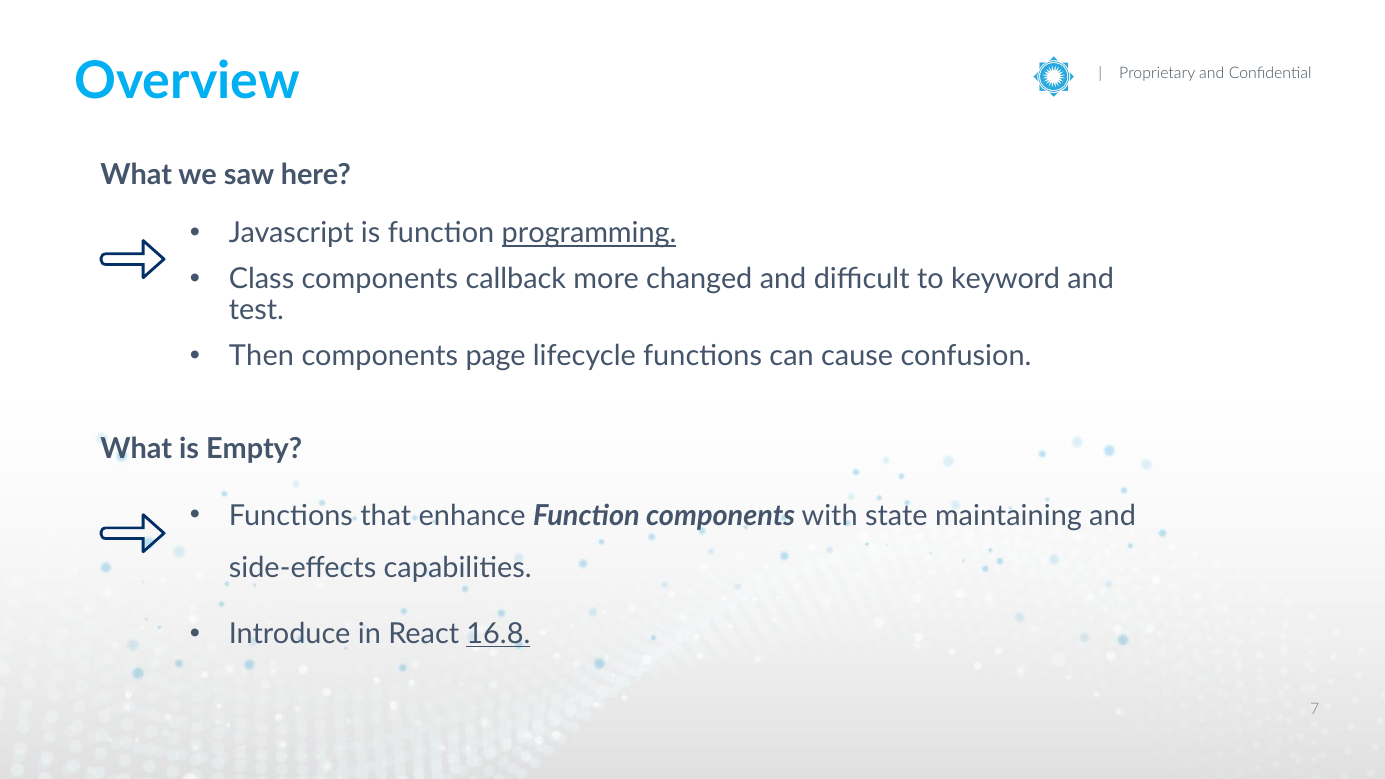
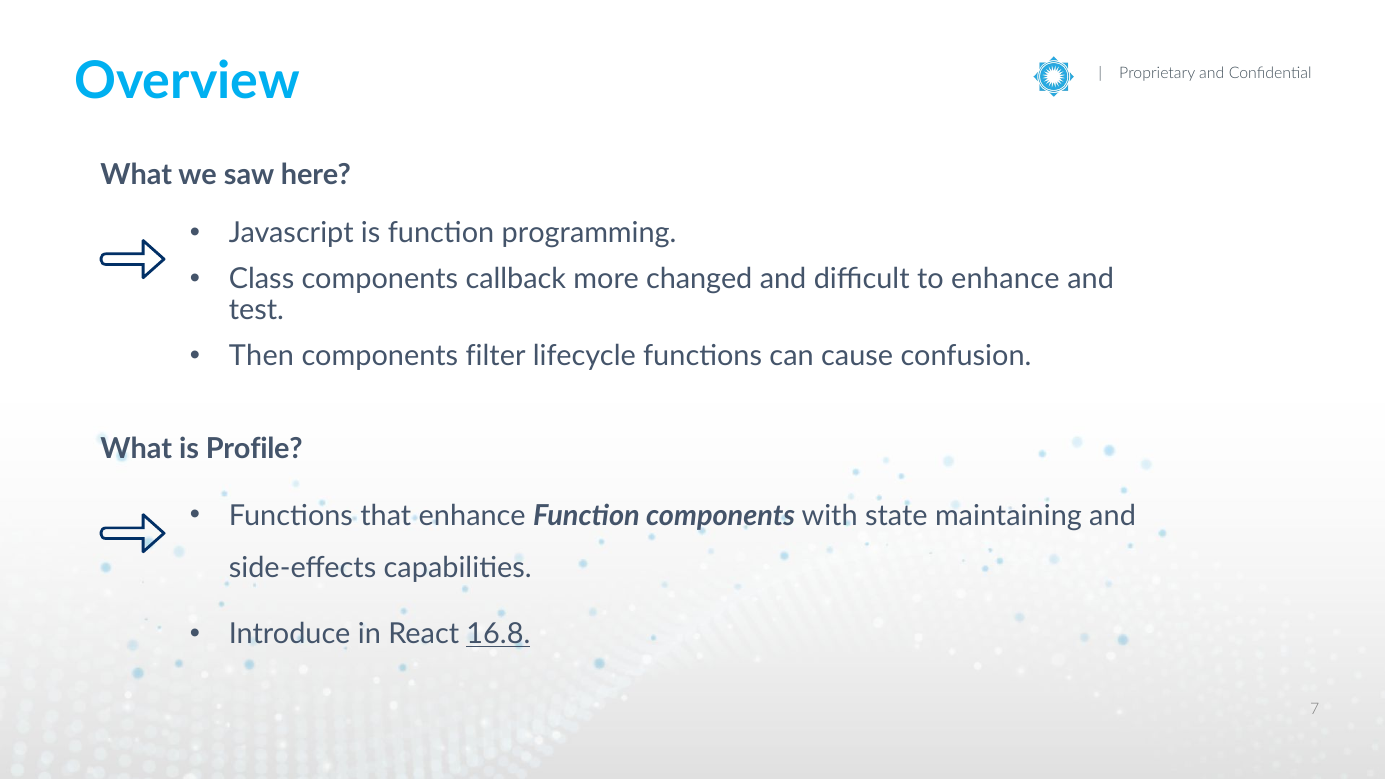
programming underline: present -> none
to keyword: keyword -> enhance
page: page -> filter
Empty: Empty -> Profile
